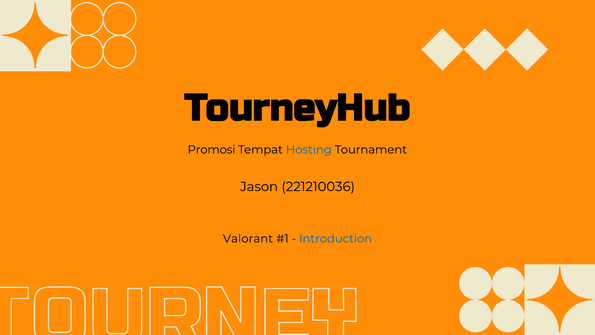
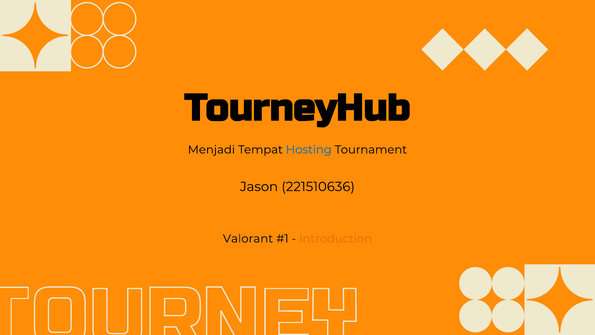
Promosi: Promosi -> Menjadi
221210036: 221210036 -> 221510636
Introduction colour: blue -> orange
